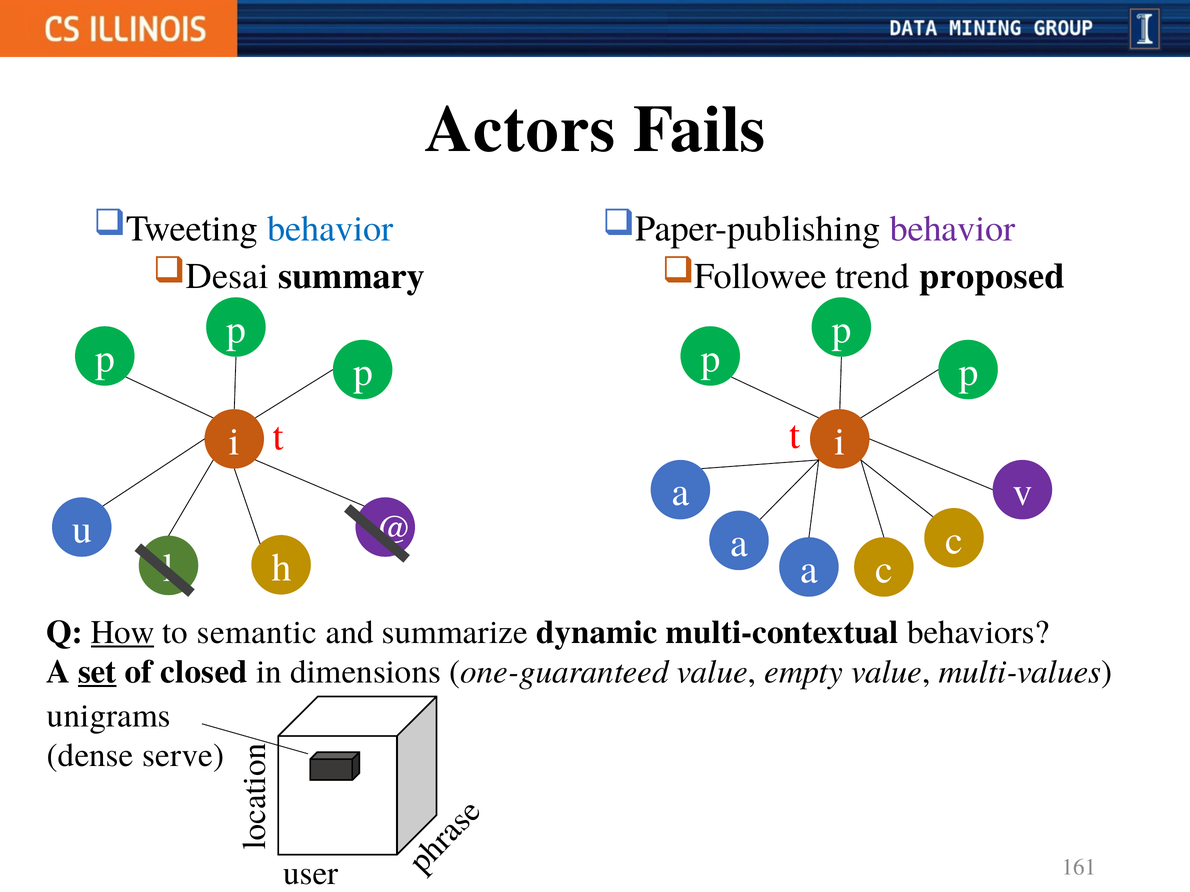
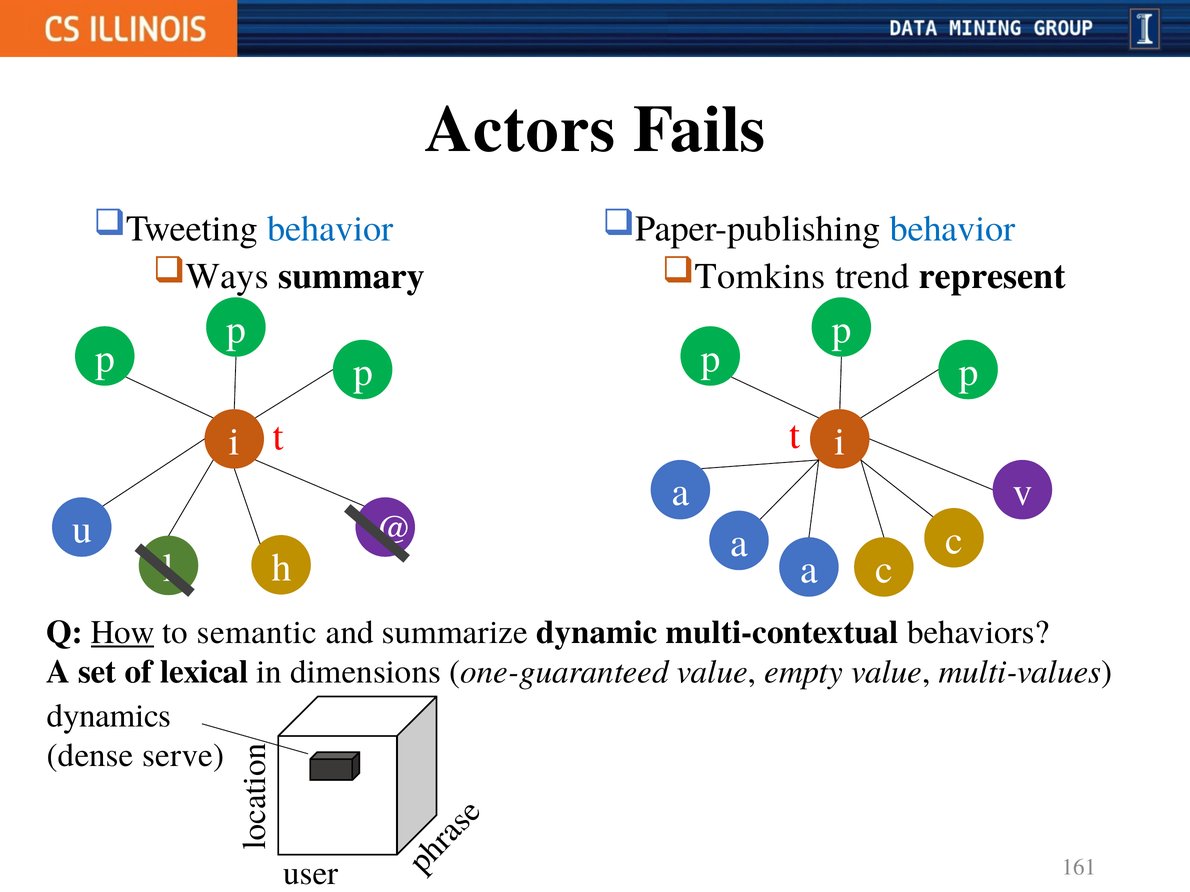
behavior at (953, 229) colour: purple -> blue
Desai: Desai -> Ways
Followee: Followee -> Tomkins
proposed: proposed -> represent
set underline: present -> none
closed: closed -> lexical
unigrams: unigrams -> dynamics
